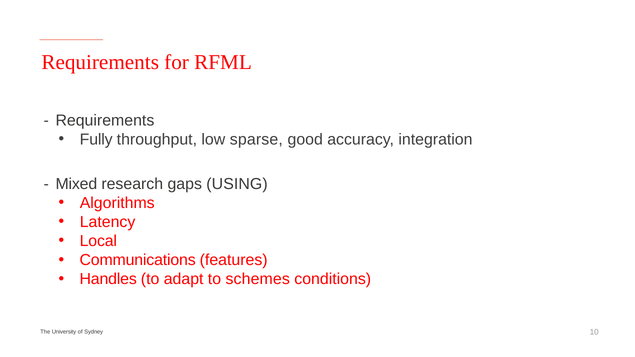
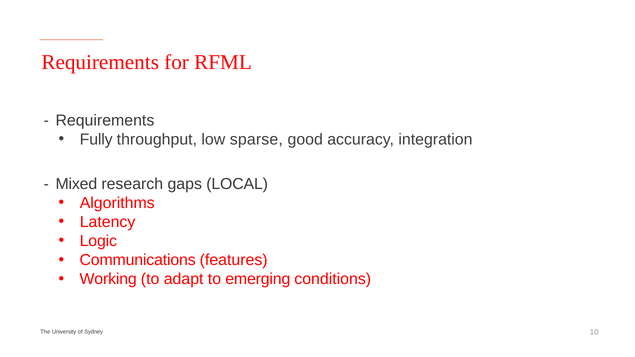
USING: USING -> LOCAL
Local: Local -> Logic
Handles: Handles -> Working
schemes: schemes -> emerging
